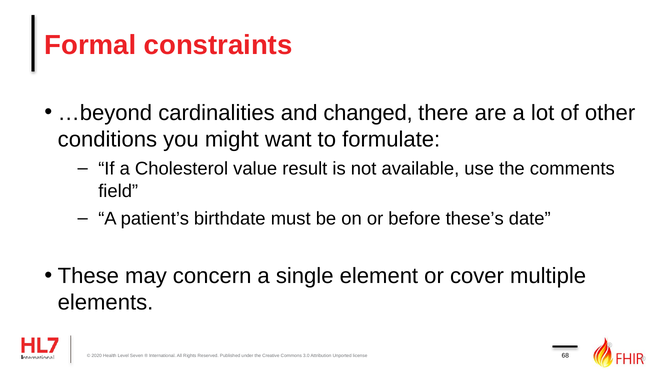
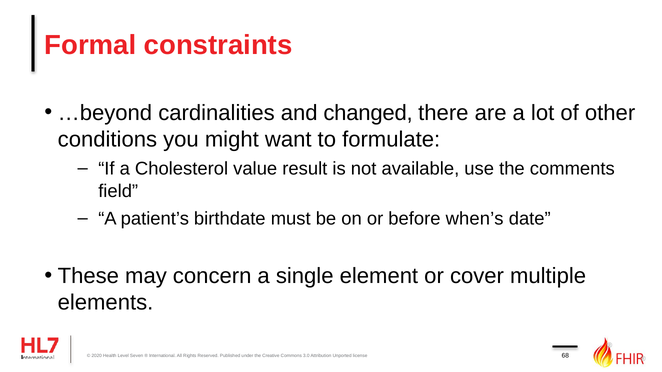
these’s: these’s -> when’s
